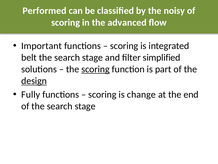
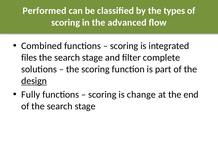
noisy: noisy -> types
Important: Important -> Combined
belt: belt -> files
simplified: simplified -> complete
scoring at (96, 69) underline: present -> none
